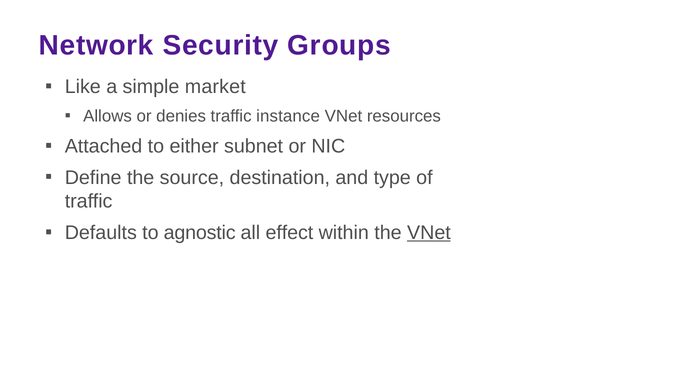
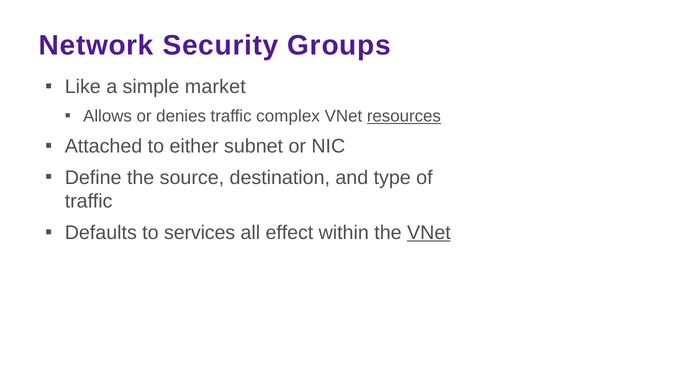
instance: instance -> complex
resources underline: none -> present
agnostic: agnostic -> services
